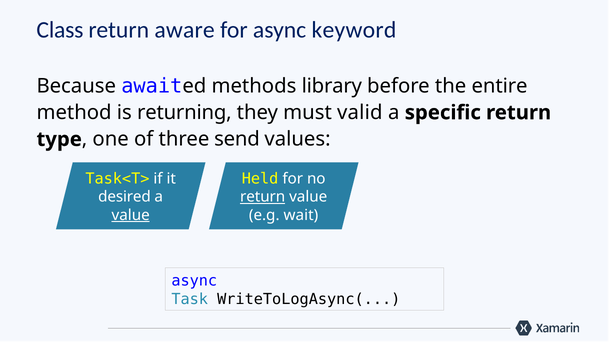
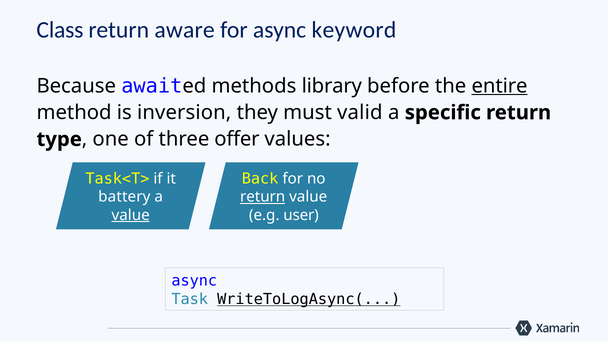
entire underline: none -> present
returning: returning -> inversion
send: send -> offer
Held: Held -> Back
desired: desired -> battery
wait: wait -> user
WriteToLogAsync( underline: none -> present
